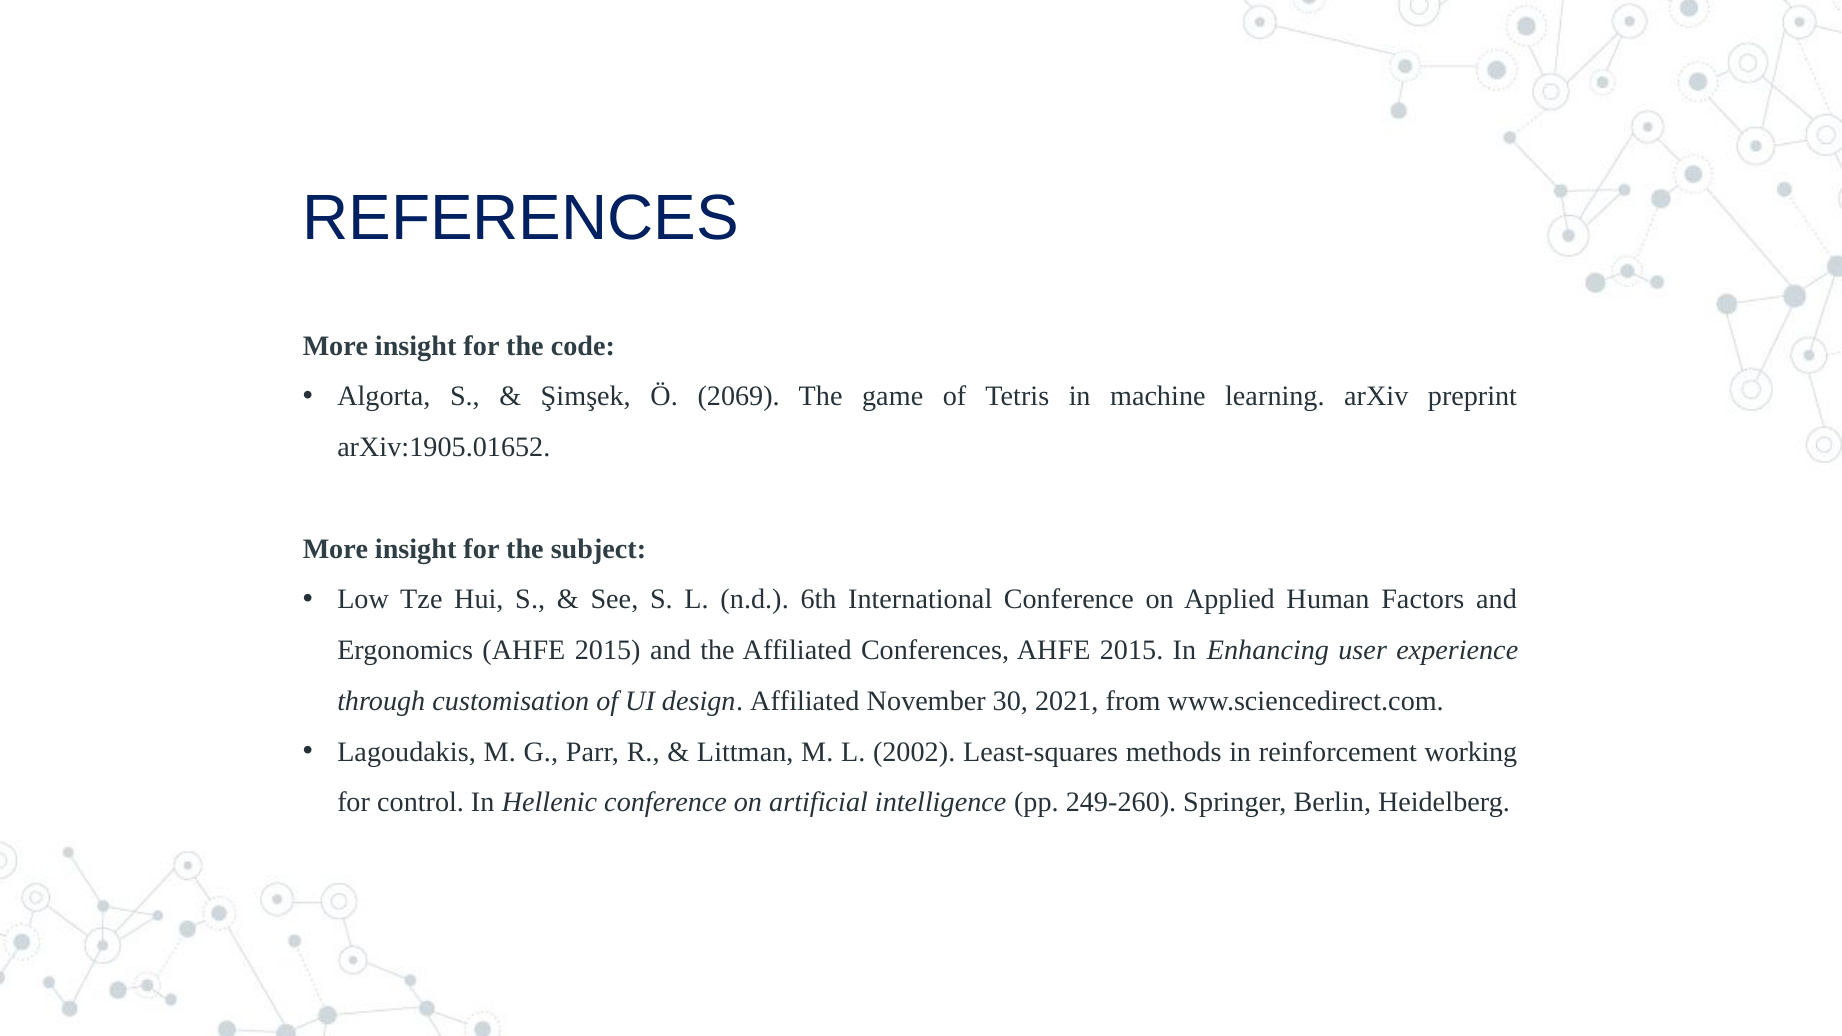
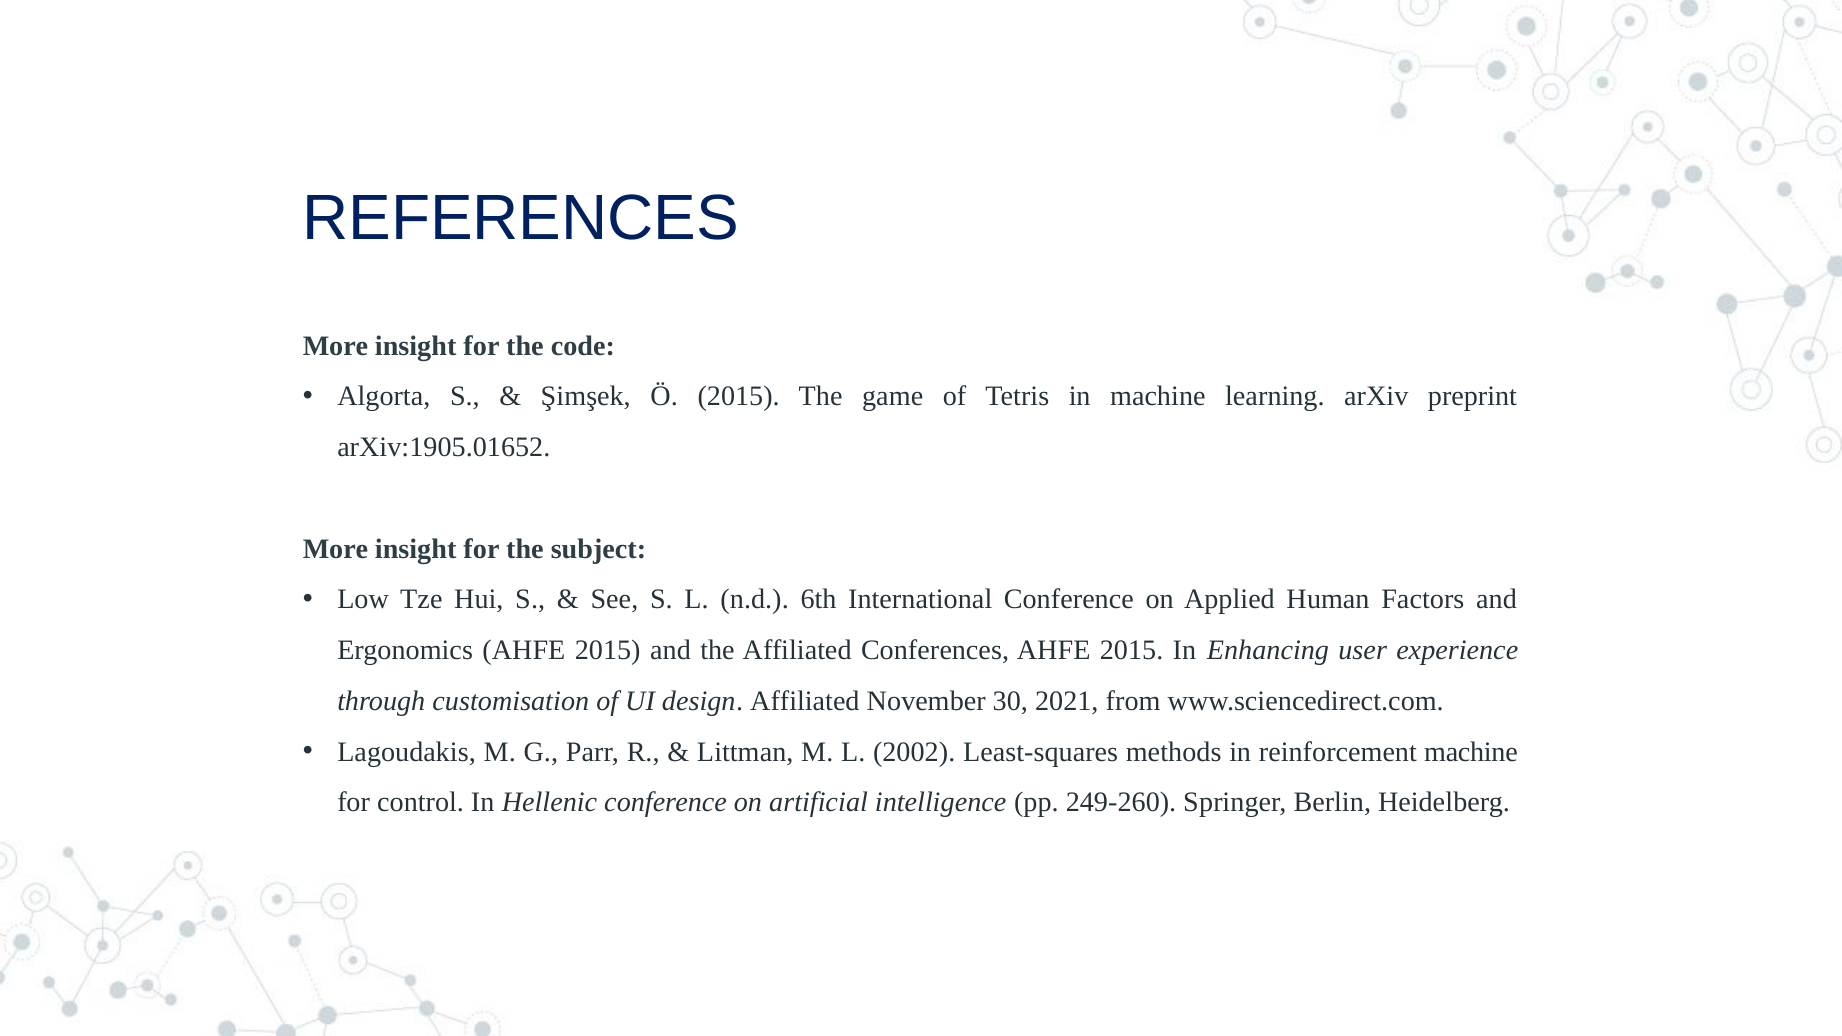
Ö 2069: 2069 -> 2015
reinforcement working: working -> machine
